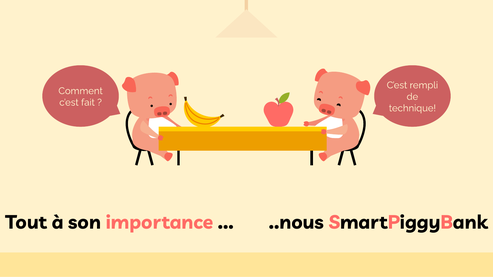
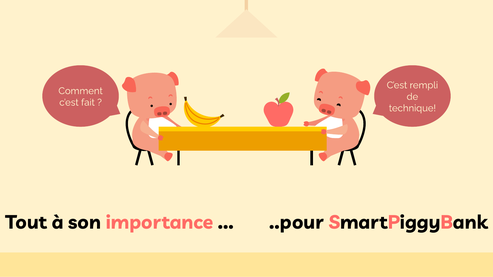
..nous: ..nous -> ..pour
